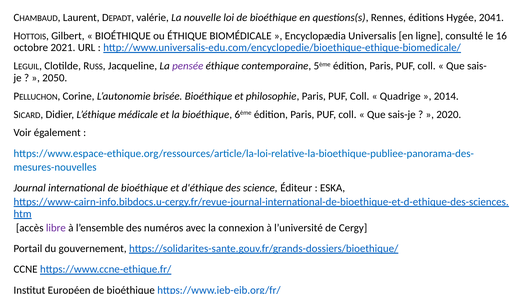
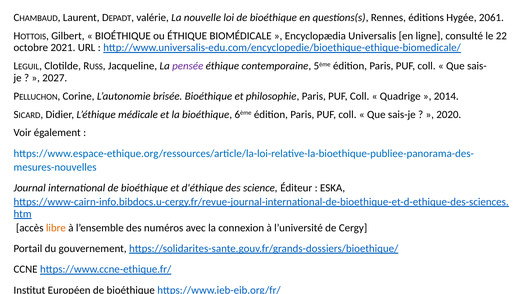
2041: 2041 -> 2061
16: 16 -> 22
2050: 2050 -> 2027
libre colour: purple -> orange
